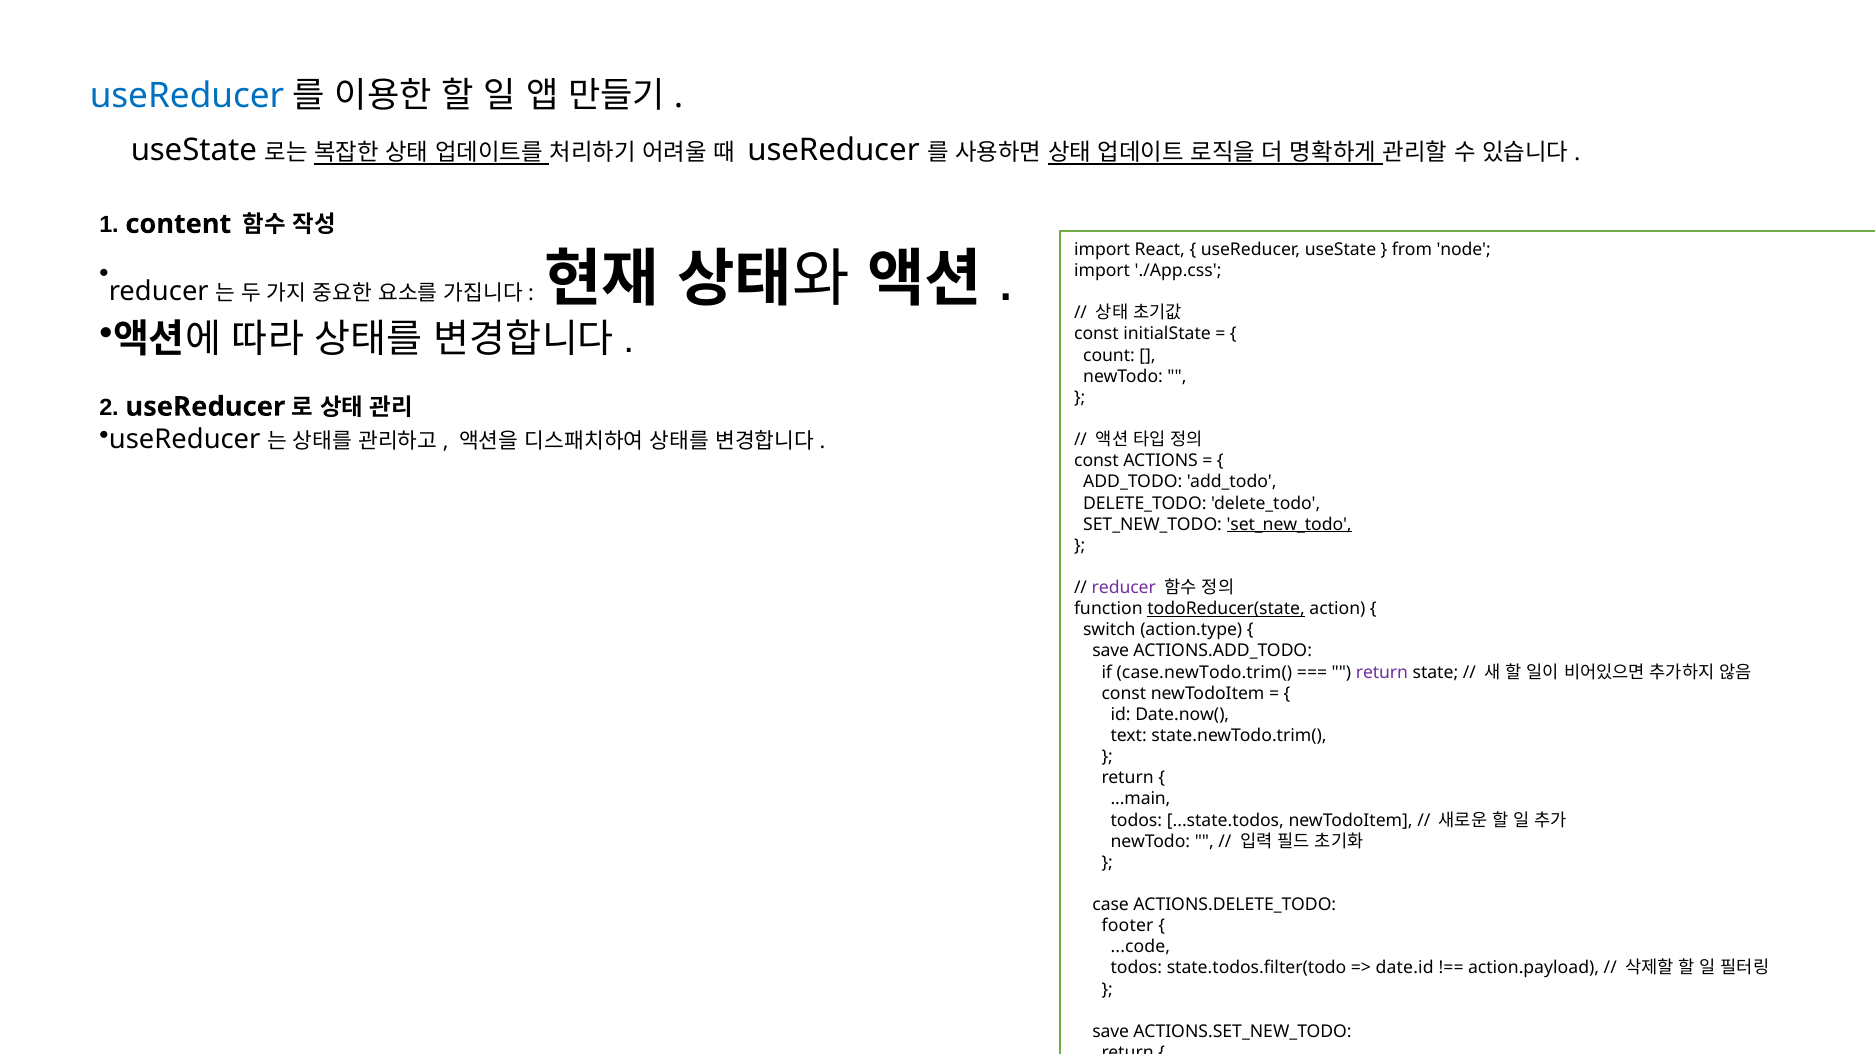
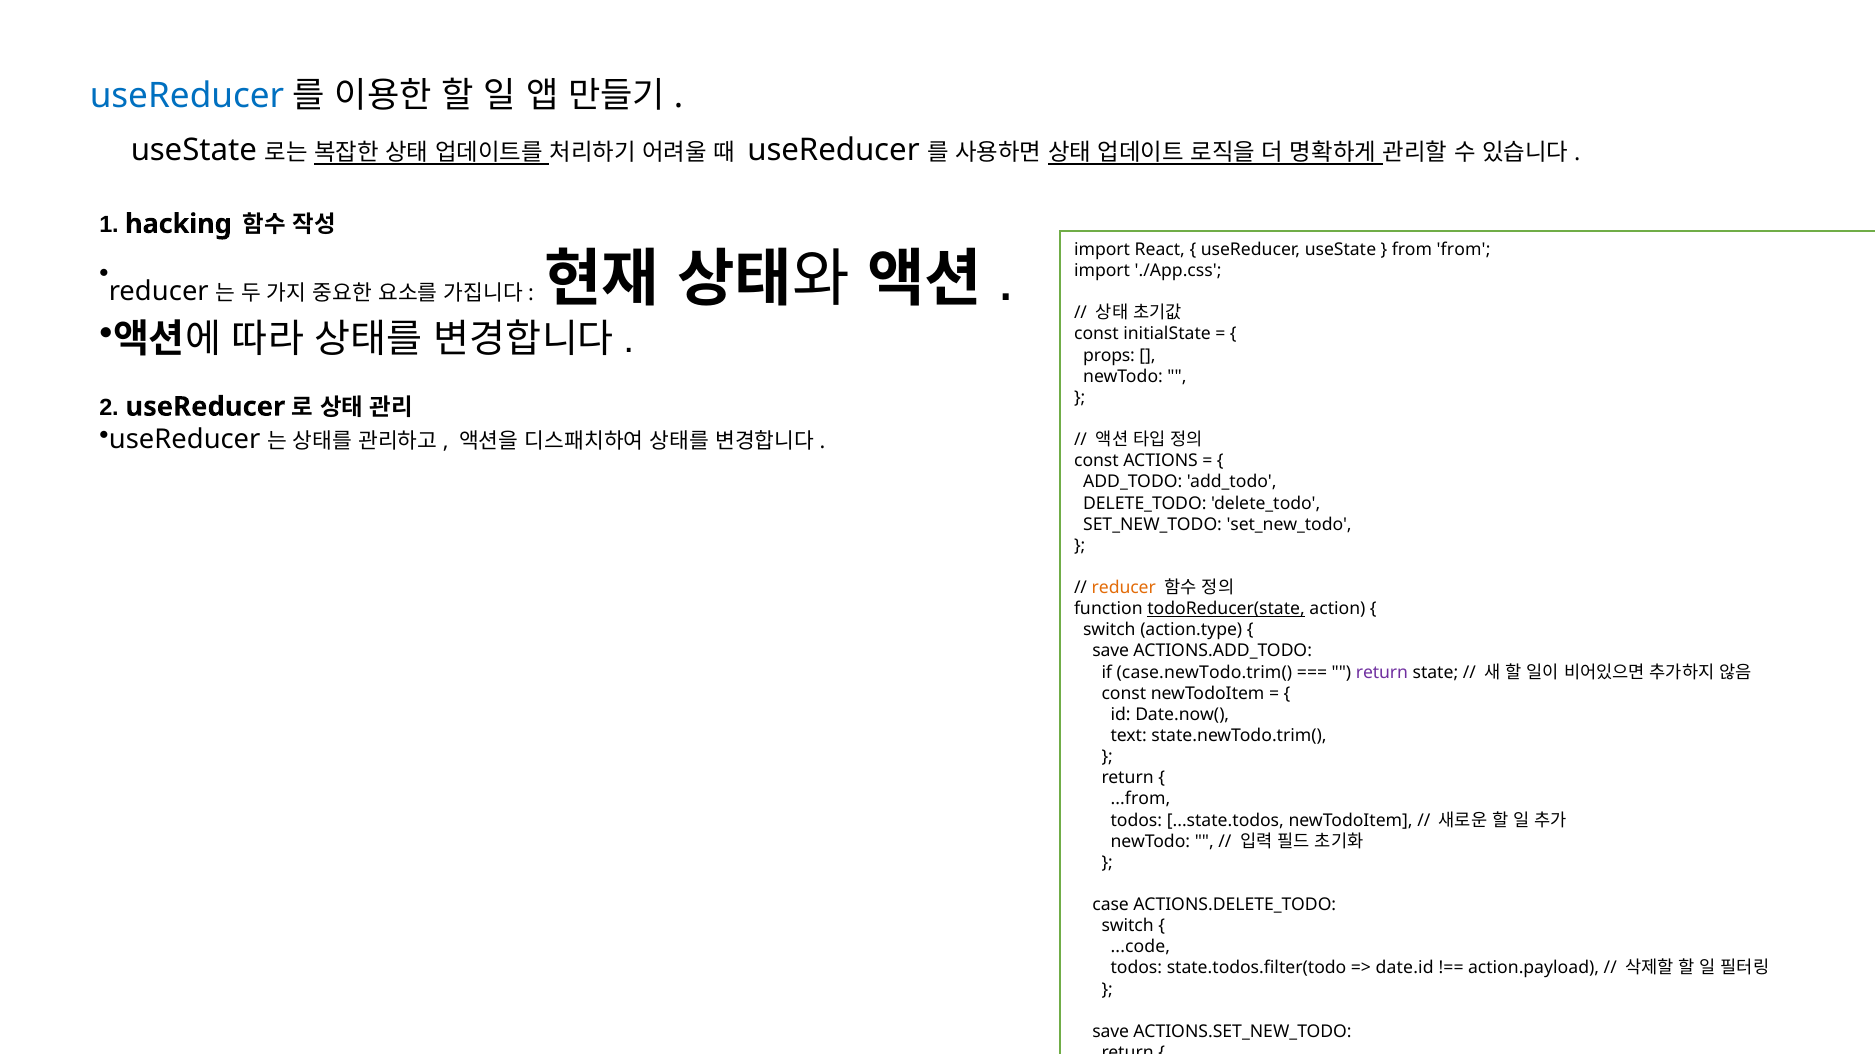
content: content -> hacking
from node: node -> from
count: count -> props
set_new_todo at (1289, 525) underline: present -> none
reducer colour: purple -> orange
...main: ...main -> ...from
footer at (1128, 927): footer -> switch
